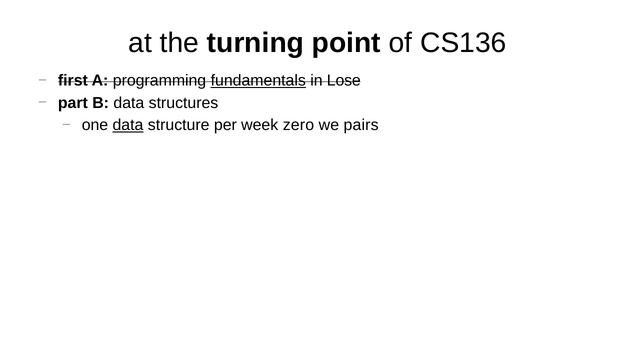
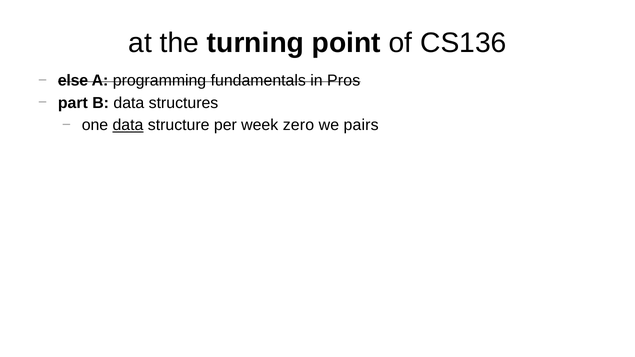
first: first -> else
fundamentals underline: present -> none
Lose: Lose -> Pros
